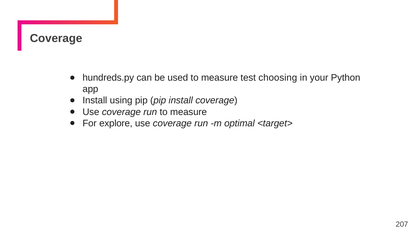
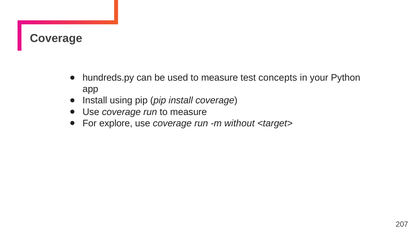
choosing: choosing -> concepts
optimal: optimal -> without
